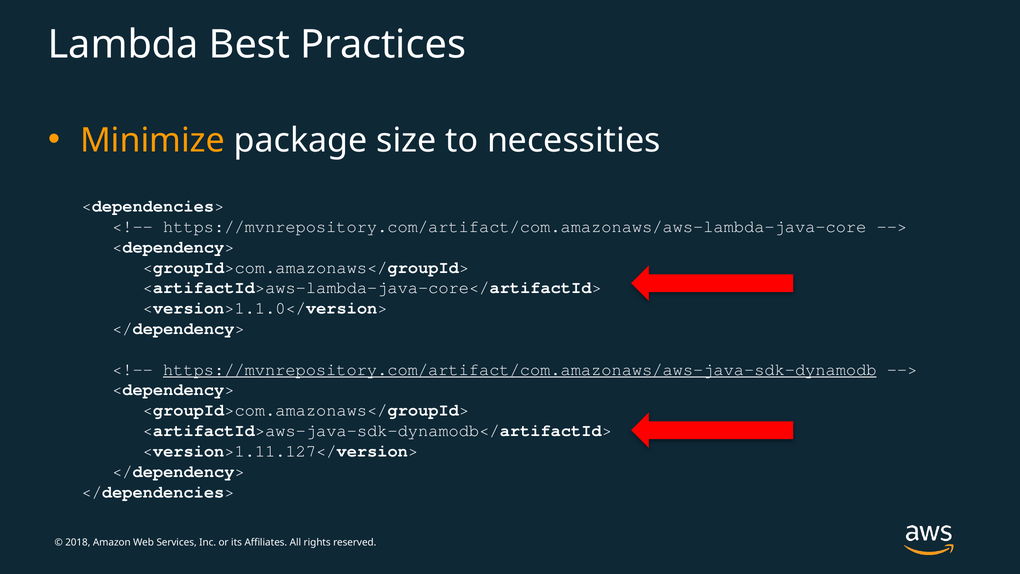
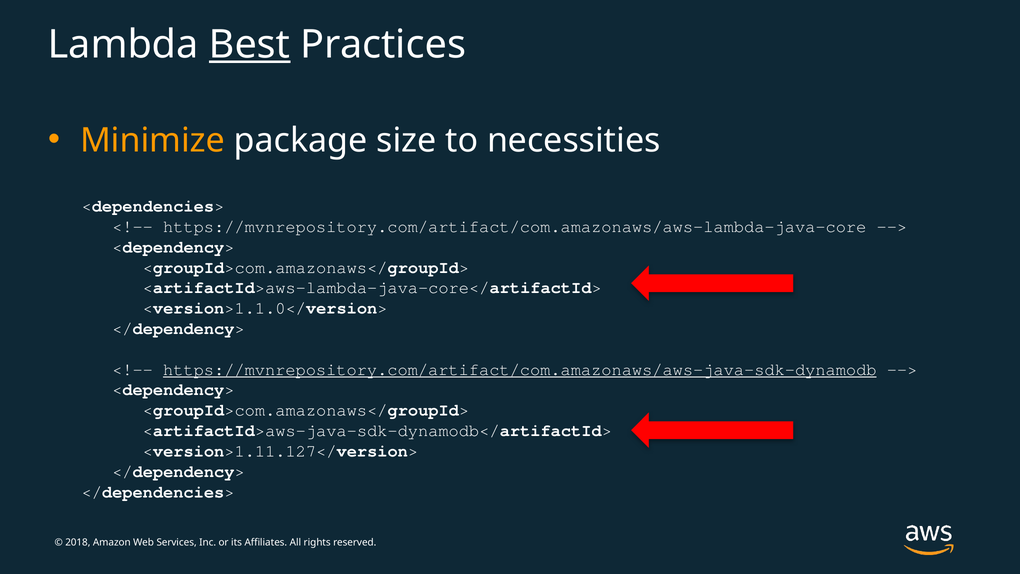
Best underline: none -> present
